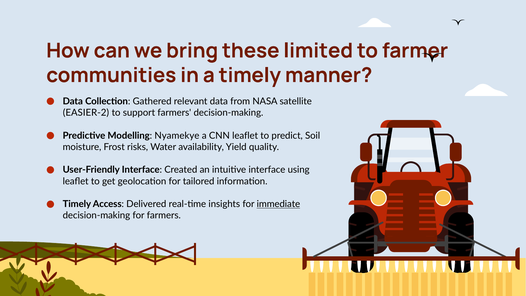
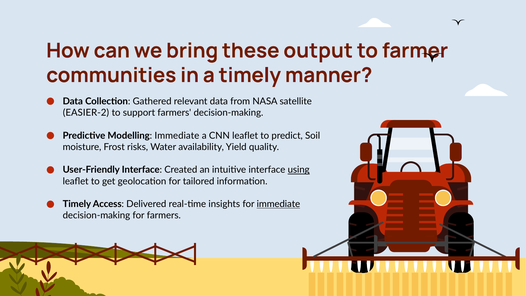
limited: limited -> output
Modelling Nyamekye: Nyamekye -> Immediate
using underline: none -> present
